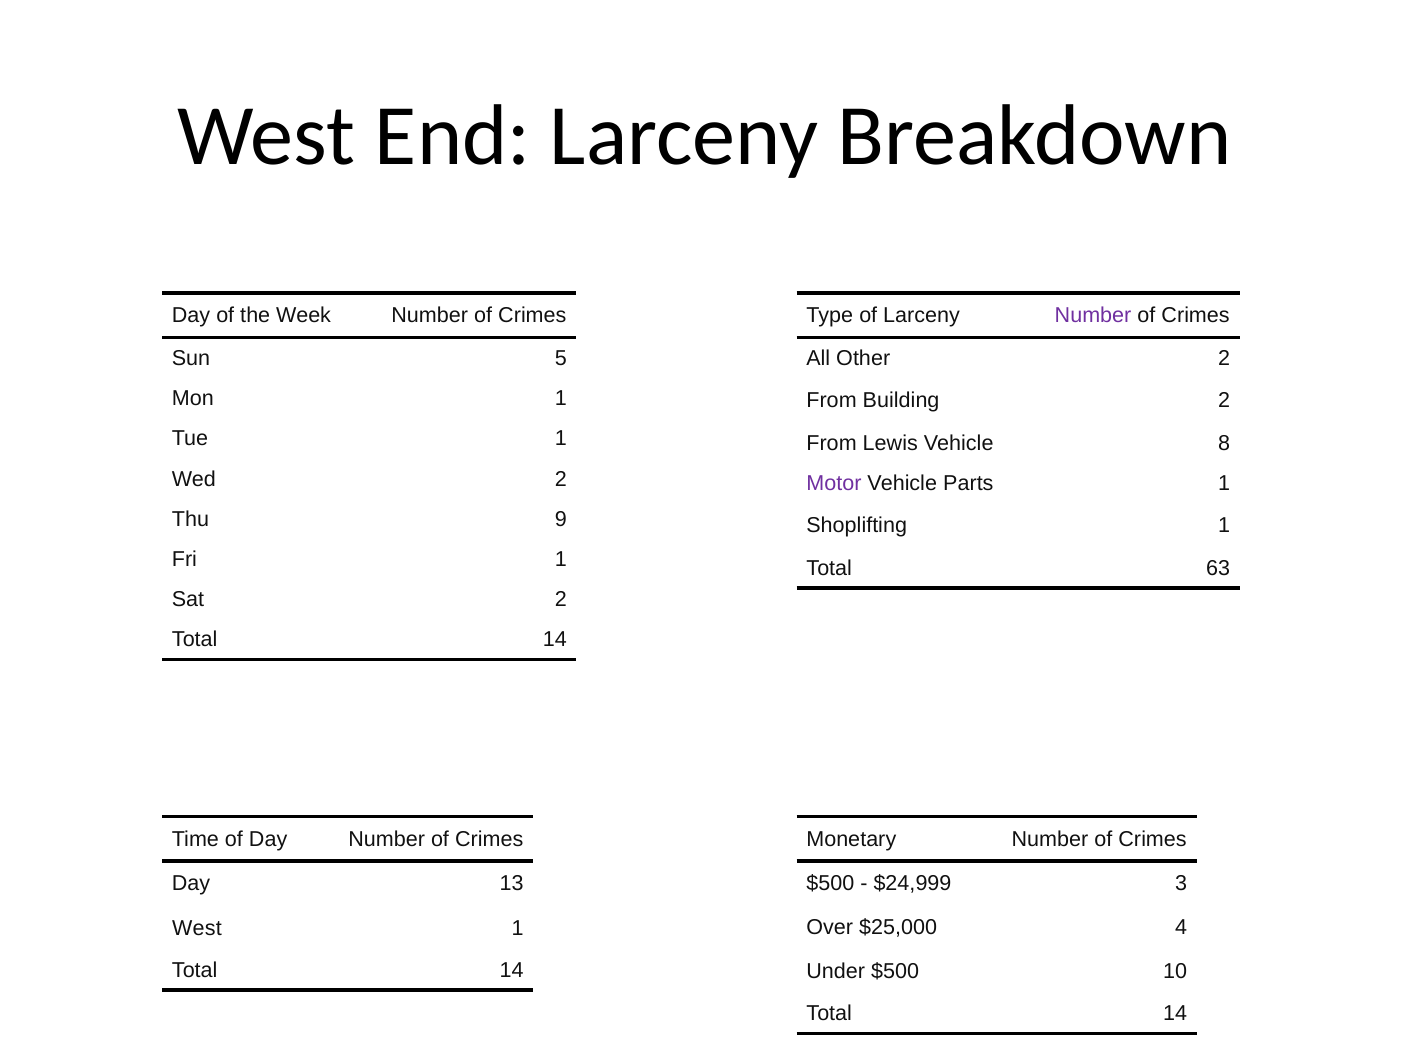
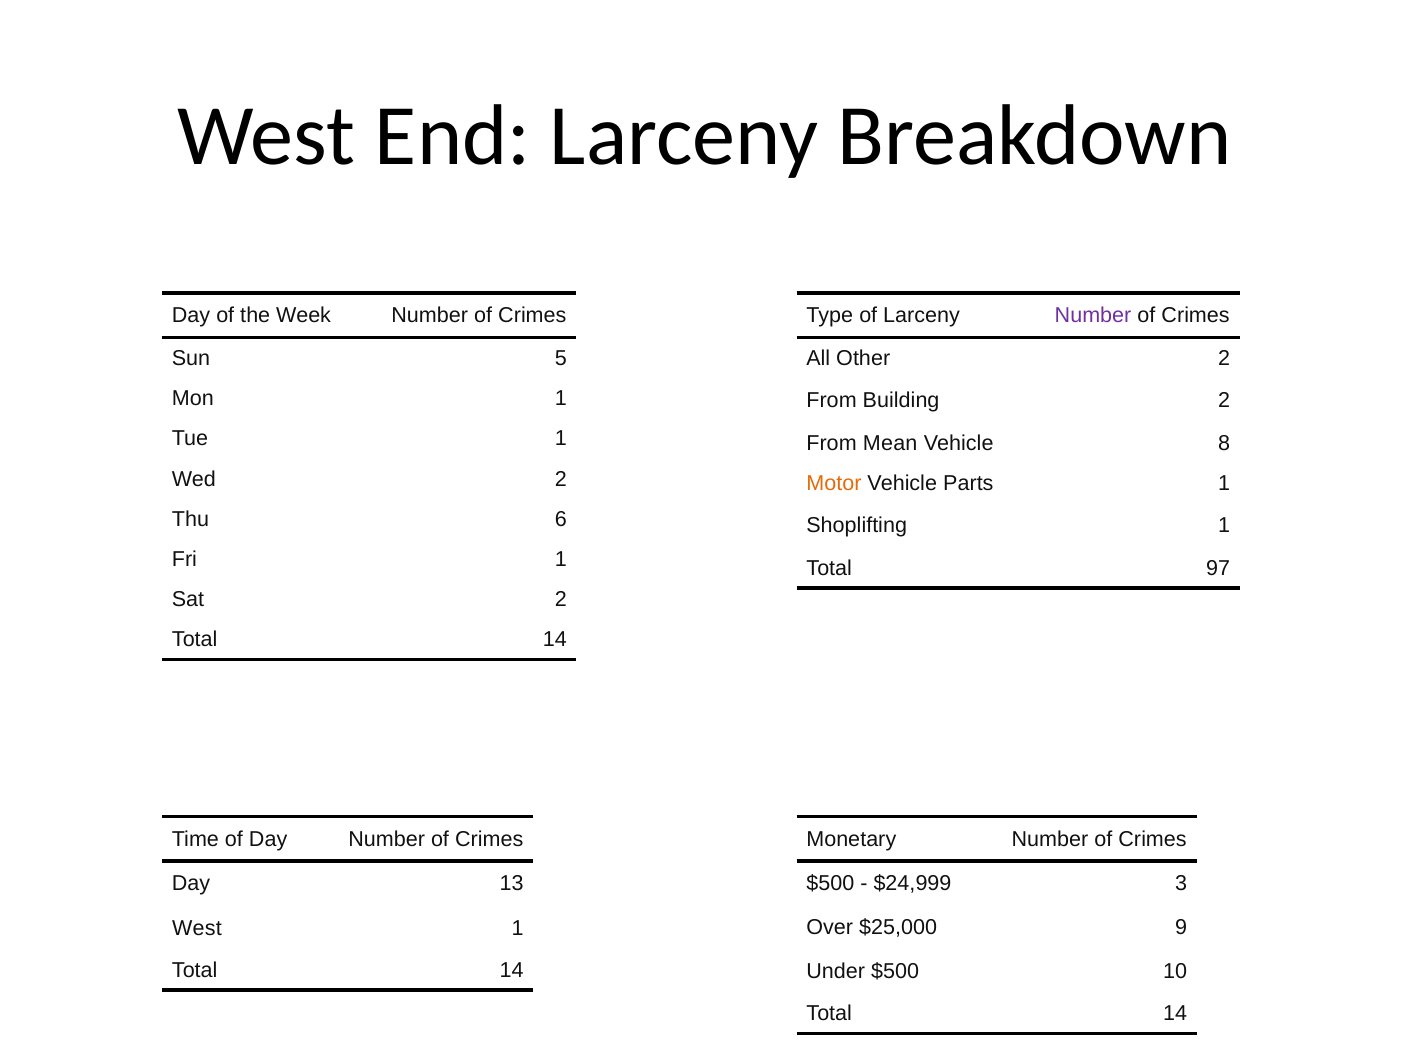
Lewis: Lewis -> Mean
Motor colour: purple -> orange
9: 9 -> 6
63: 63 -> 97
4: 4 -> 9
